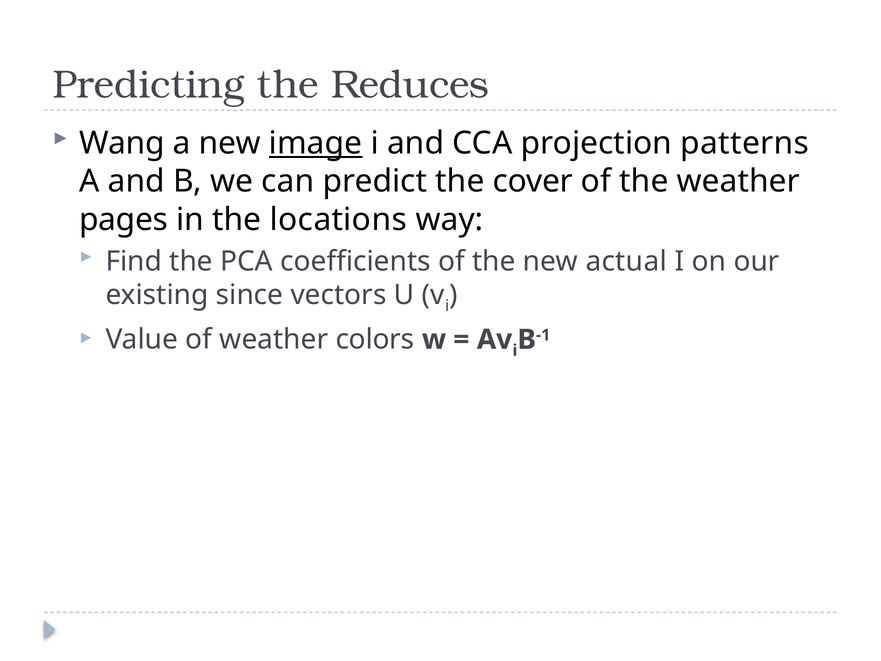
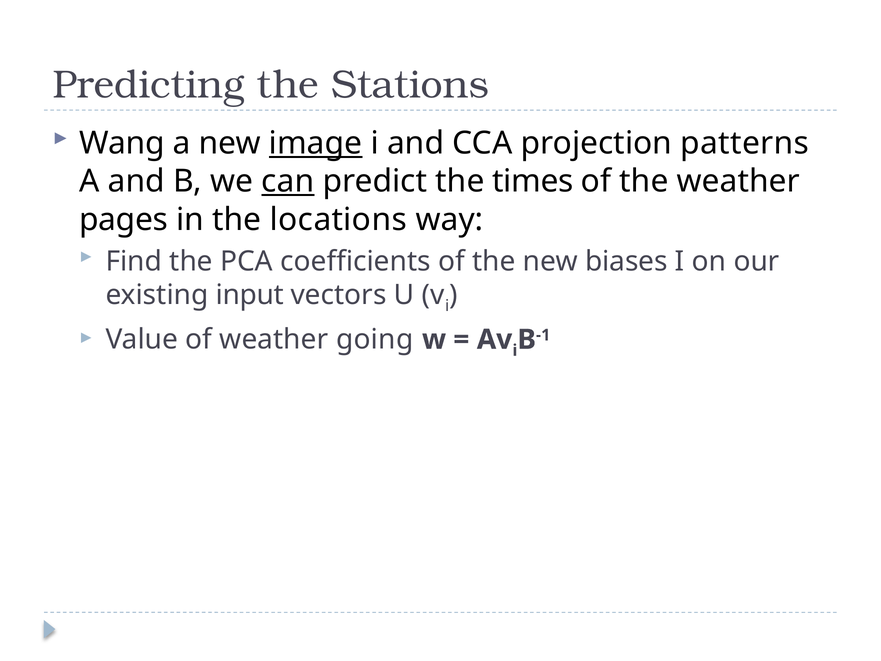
Reduces: Reduces -> Stations
can underline: none -> present
cover: cover -> times
actual: actual -> biases
since: since -> input
colors: colors -> going
